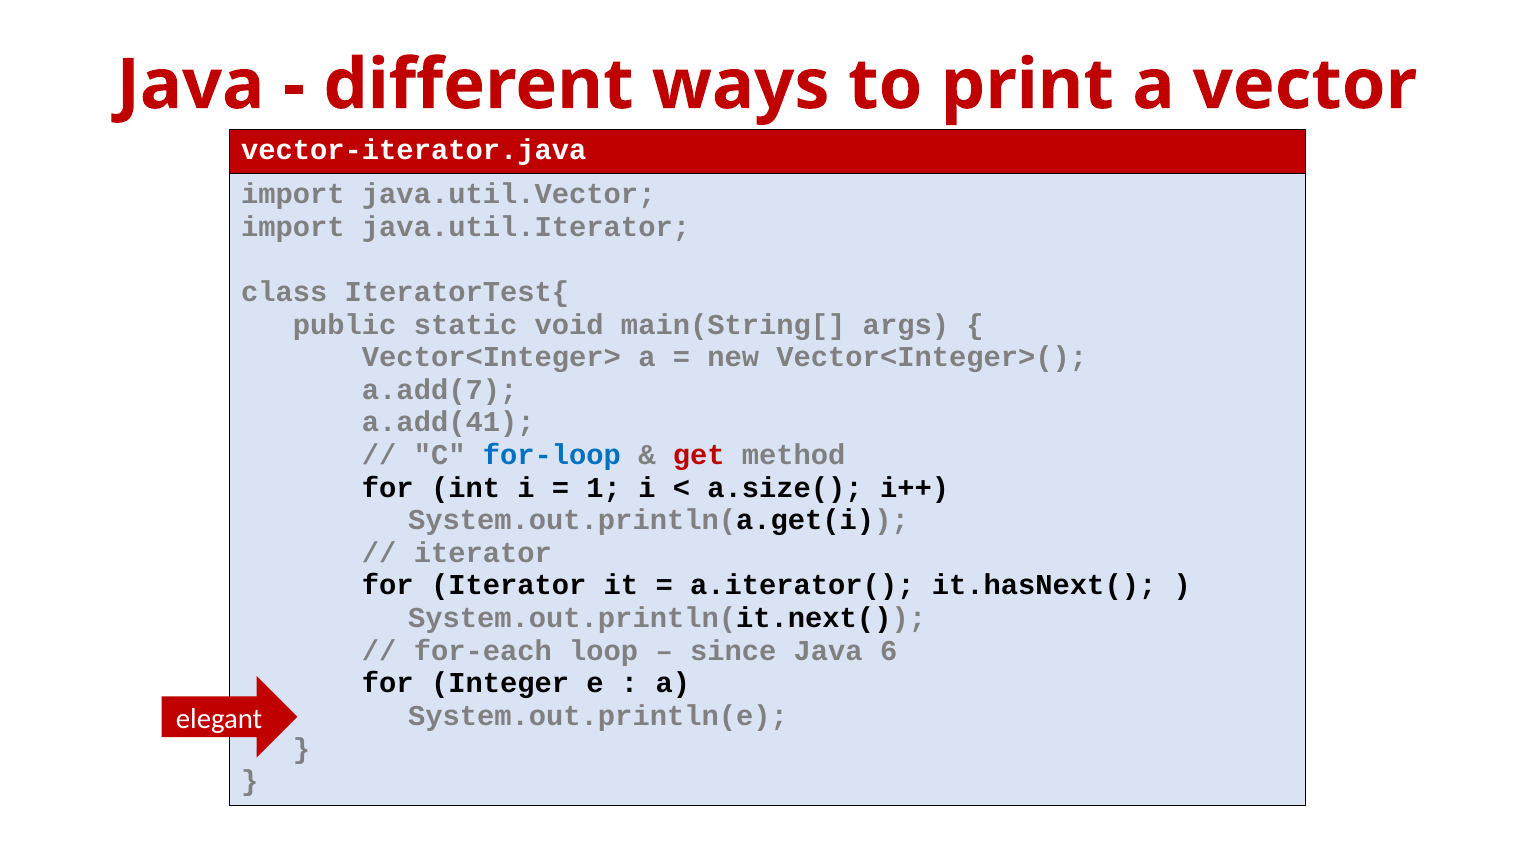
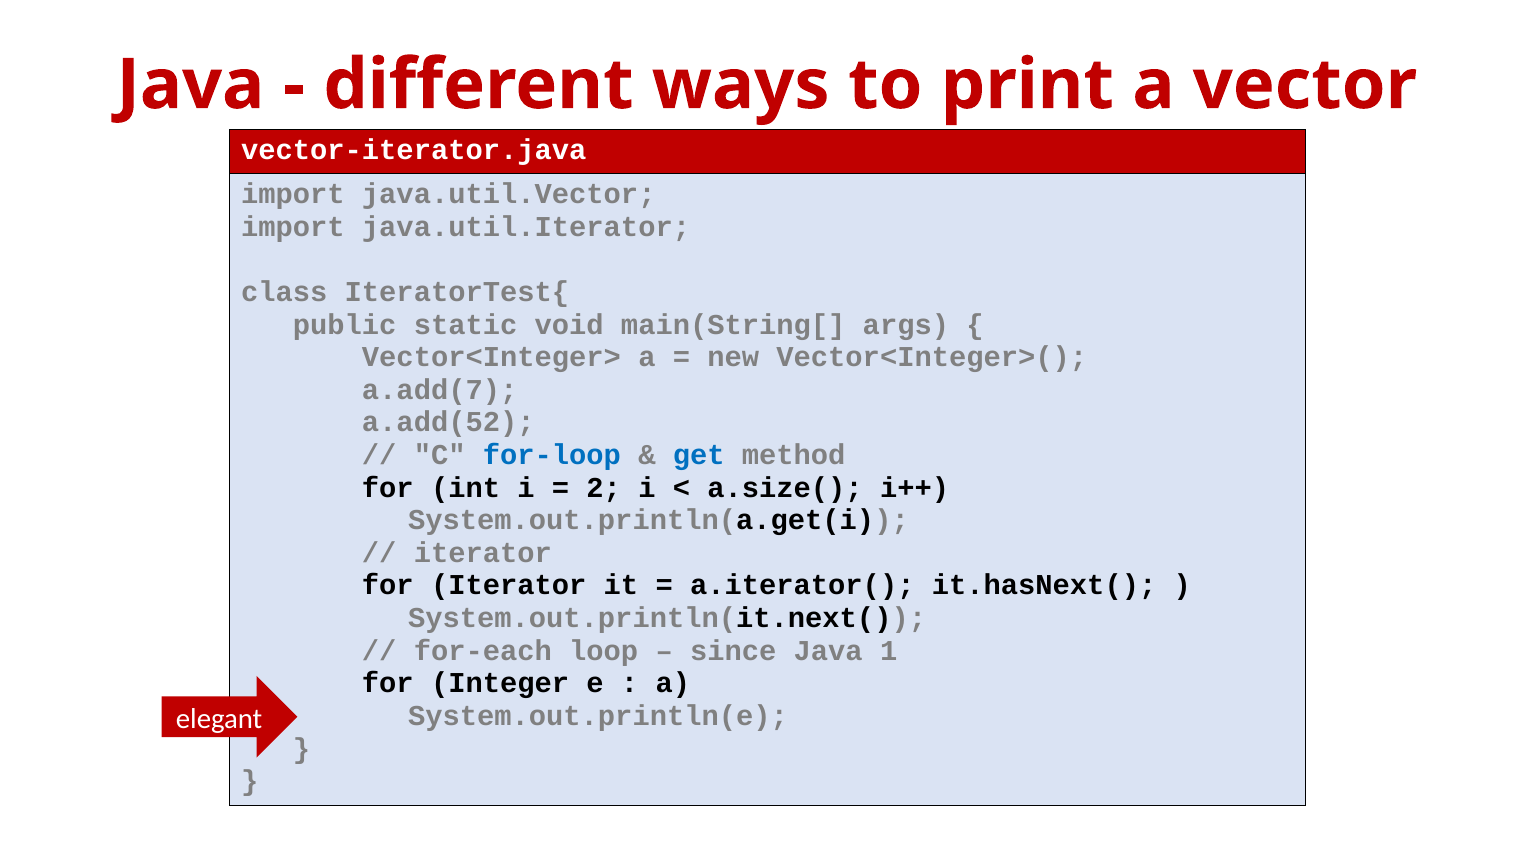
a.add(41: a.add(41 -> a.add(52
get colour: red -> blue
1: 1 -> 2
6: 6 -> 1
